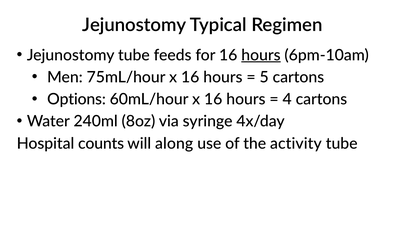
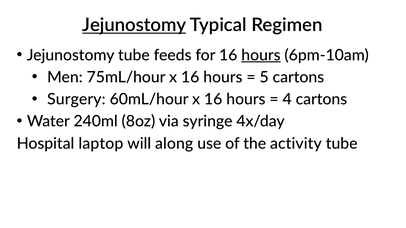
Jejunostomy at (134, 25) underline: none -> present
Options: Options -> Surgery
counts: counts -> laptop
